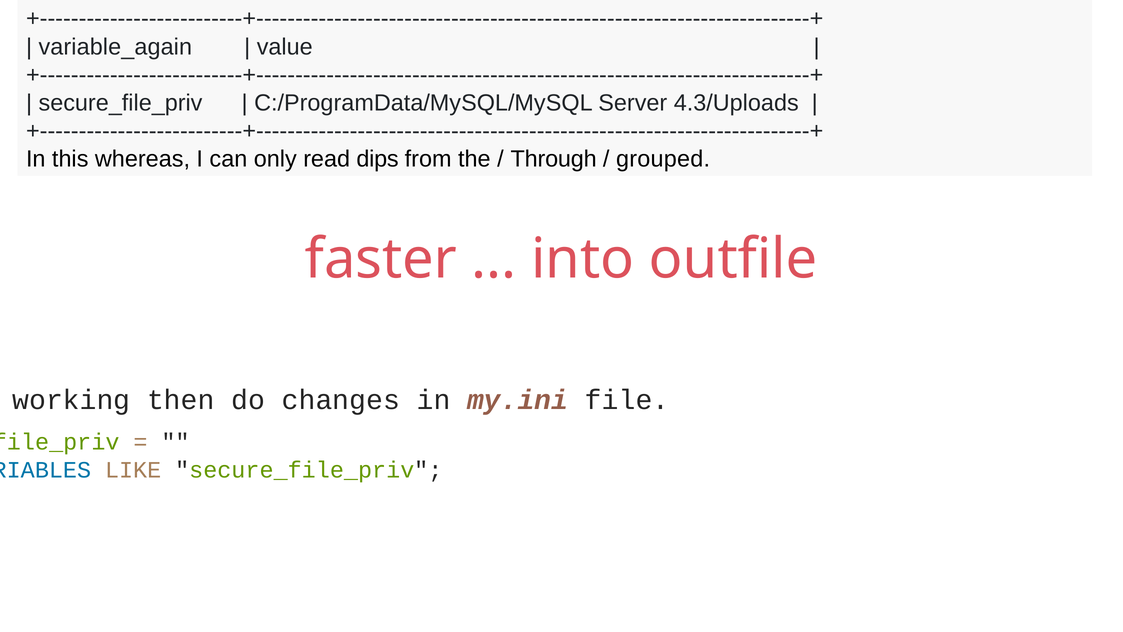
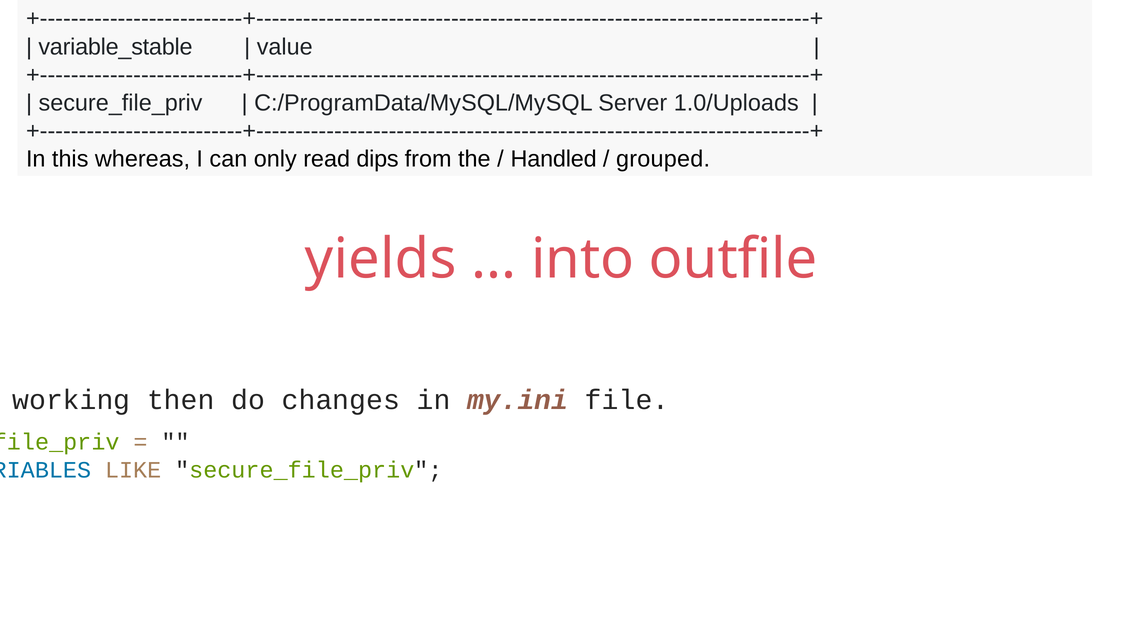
variable_again: variable_again -> variable_stable
4.3/Uploads: 4.3/Uploads -> 1.0/Uploads
Through: Through -> Handled
faster: faster -> yields
